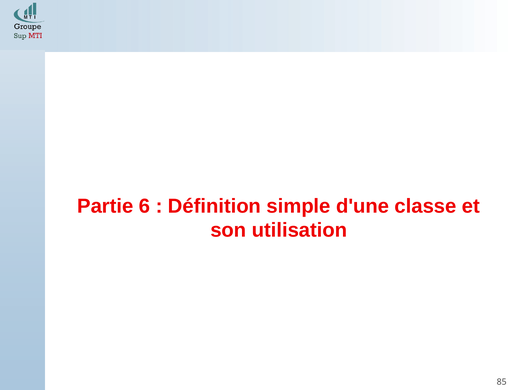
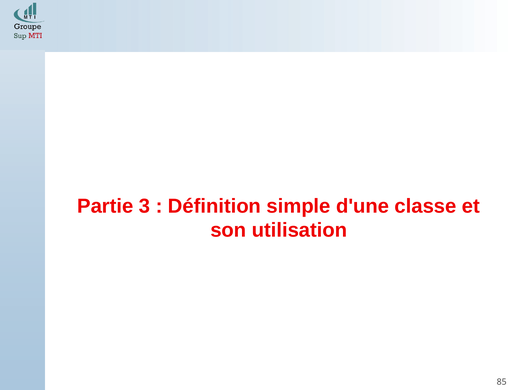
6: 6 -> 3
